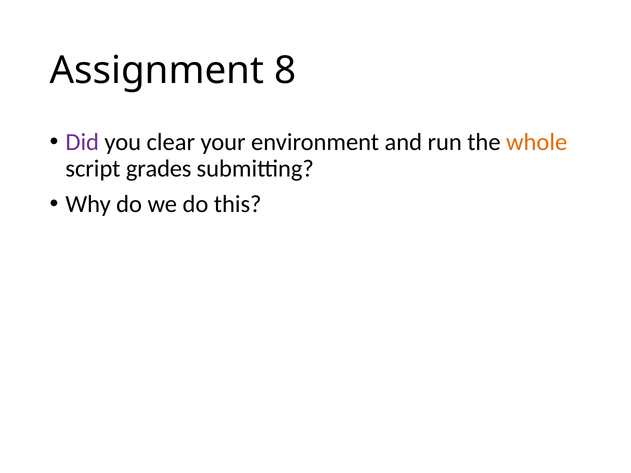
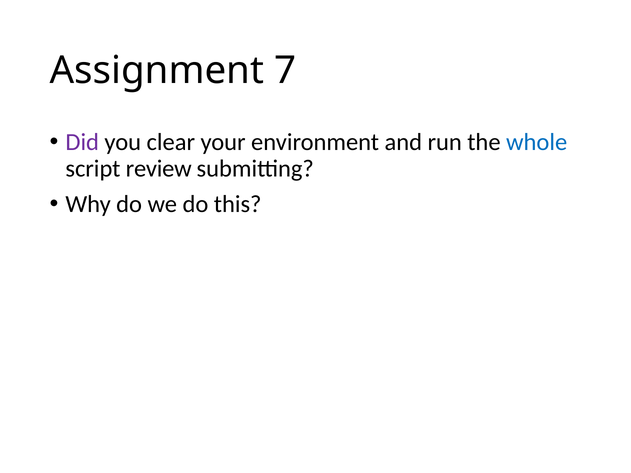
8: 8 -> 7
whole colour: orange -> blue
grades: grades -> review
